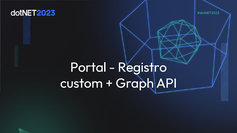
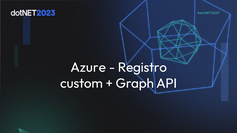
Portal: Portal -> Azure
